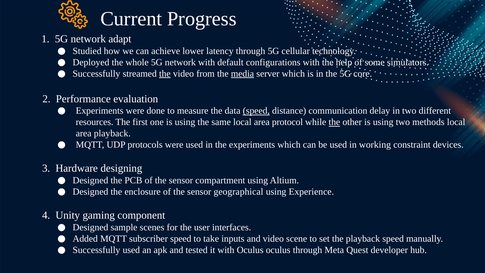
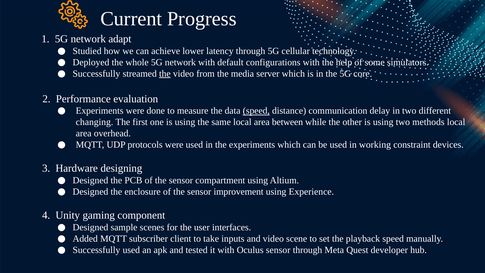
media underline: present -> none
resources: resources -> changing
protocol: protocol -> between
the at (334, 122) underline: present -> none
area playback: playback -> overhead
geographical: geographical -> improvement
subscriber speed: speed -> client
Oculus oculus: oculus -> sensor
